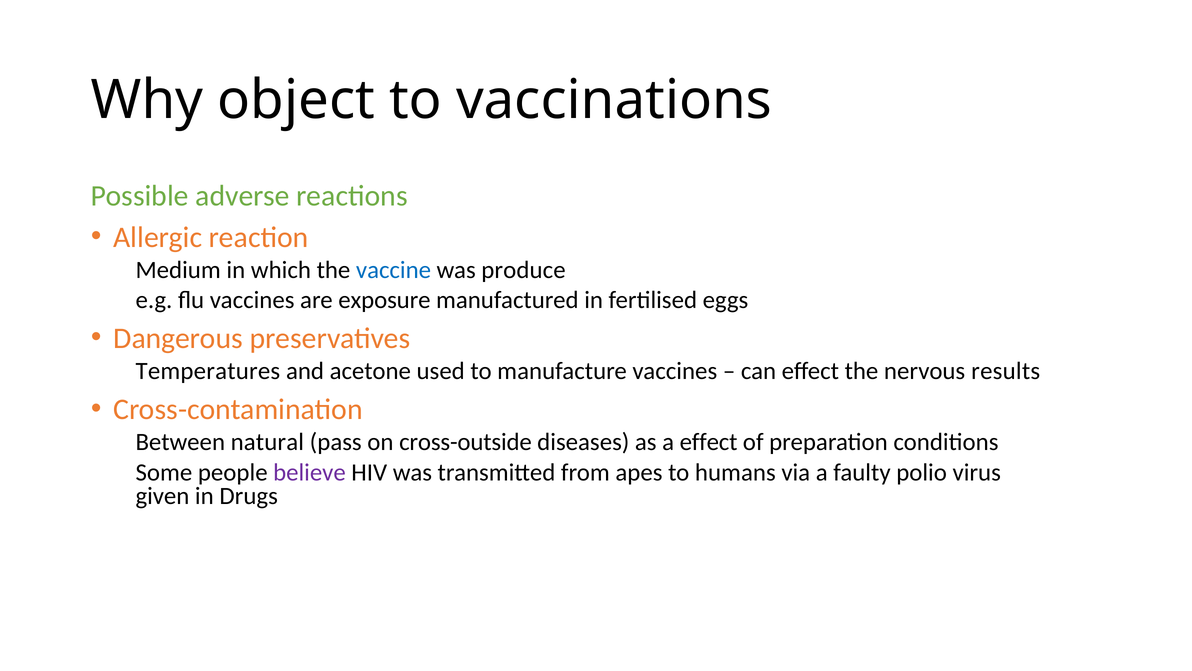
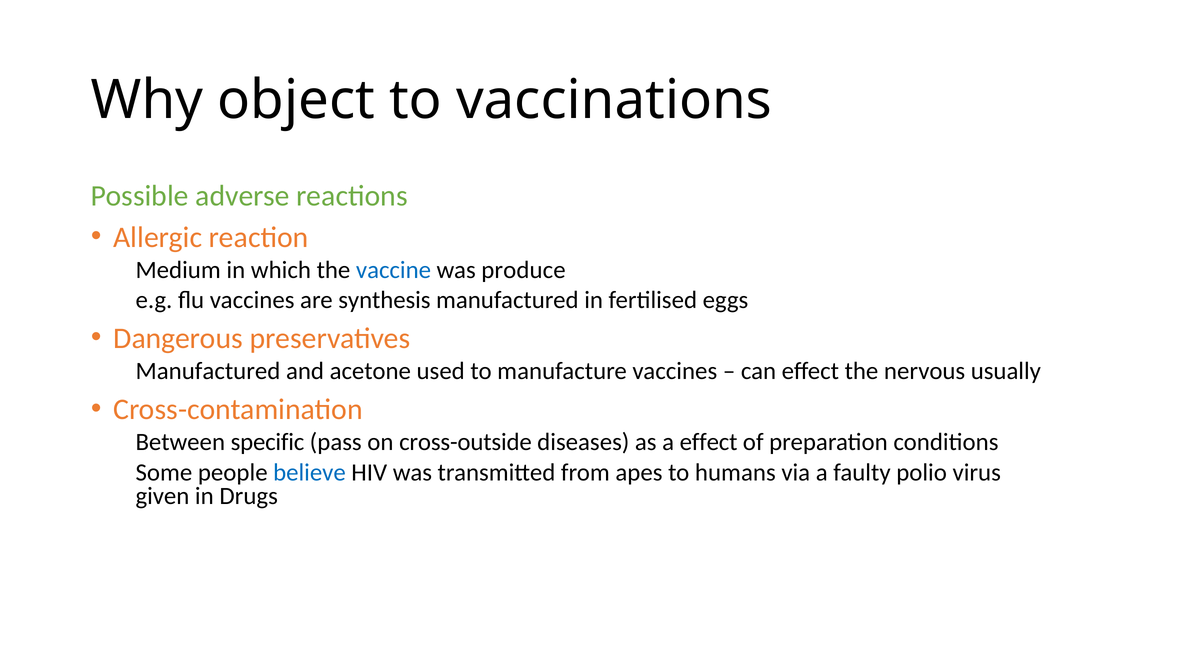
exposure: exposure -> synthesis
Temperatures at (208, 371): Temperatures -> Manufactured
results: results -> usually
natural: natural -> specific
believe colour: purple -> blue
